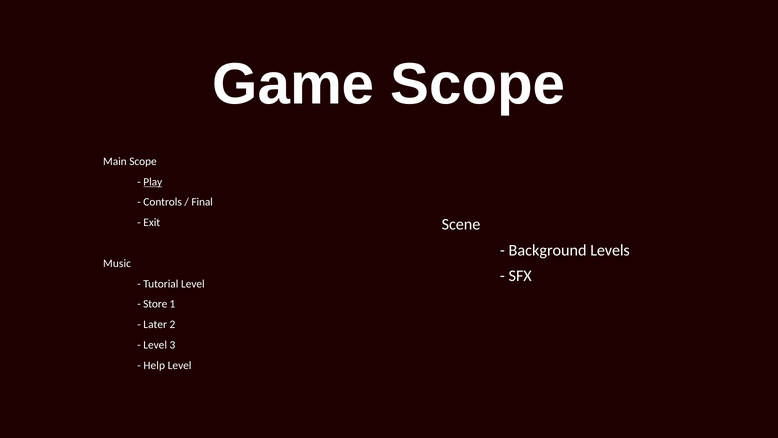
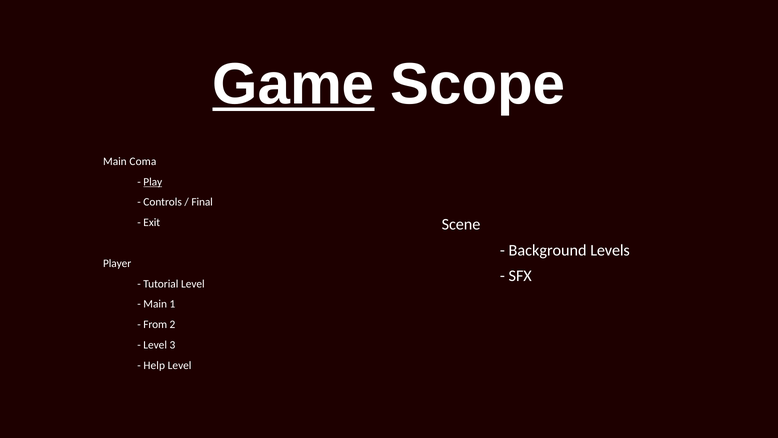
Game underline: none -> present
Main Scope: Scope -> Coma
Music: Music -> Player
Store at (155, 304): Store -> Main
Later: Later -> From
